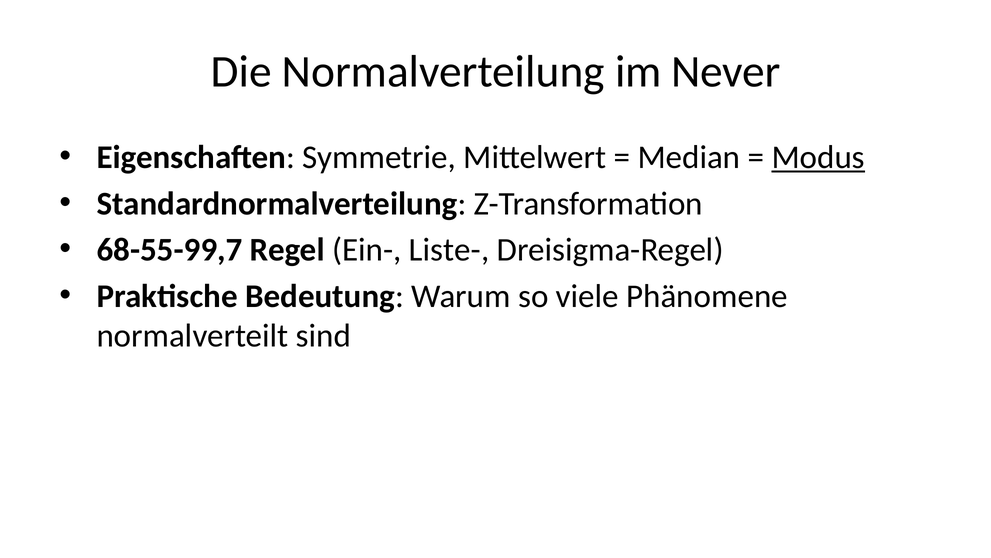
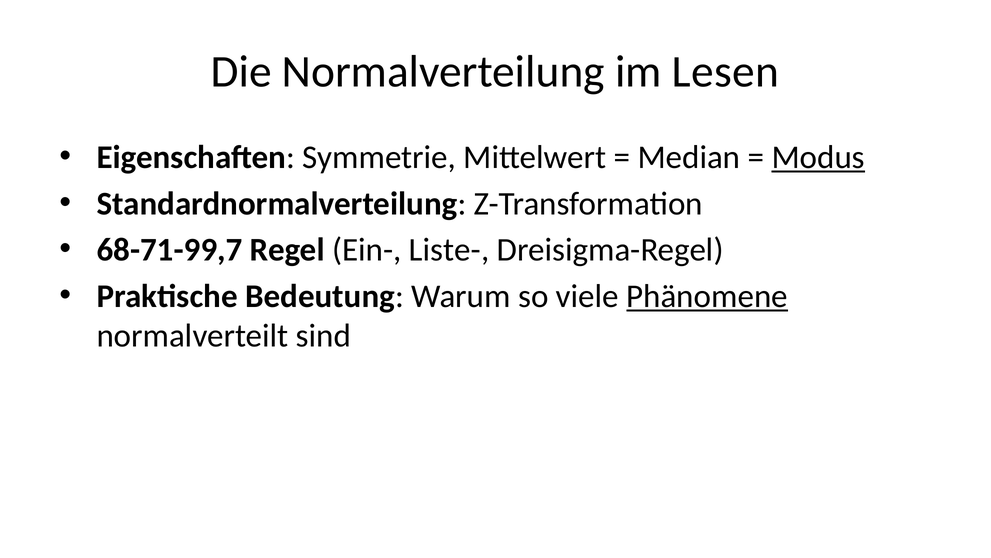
Never: Never -> Lesen
68-55-99,7: 68-55-99,7 -> 68-71-99,7
Phänomene underline: none -> present
